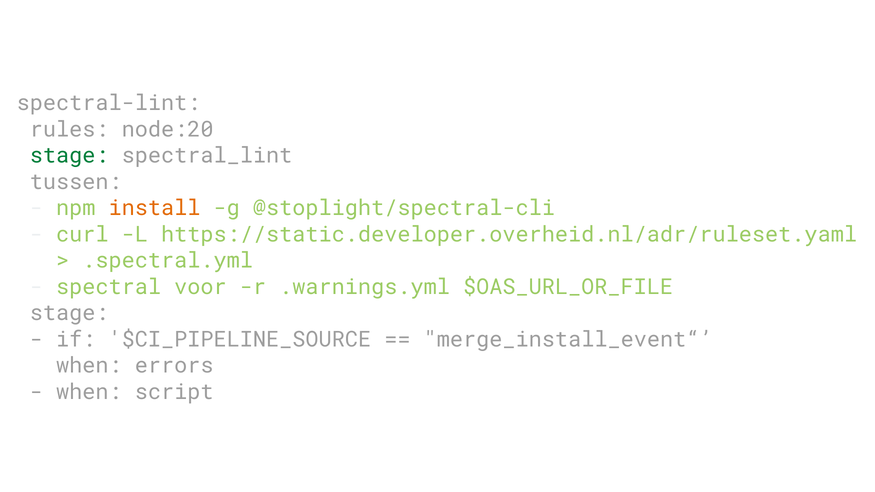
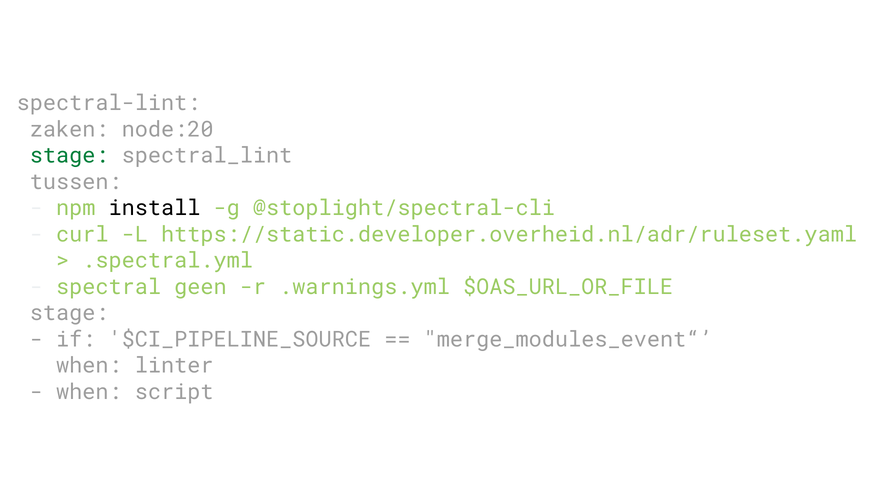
rules: rules -> zaken
install colour: orange -> black
voor: voor -> geen
merge_install_event“: merge_install_event“ -> merge_modules_event“
errors: errors -> linter
